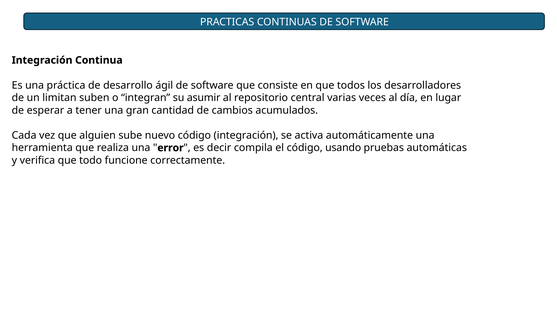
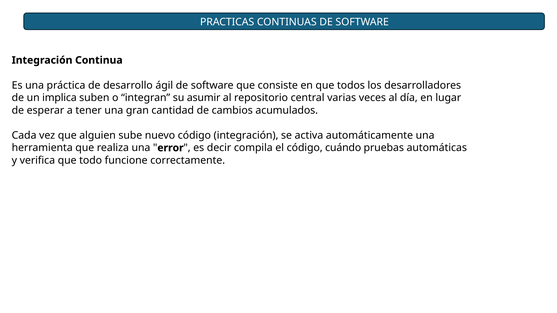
limitan: limitan -> implica
usando: usando -> cuándo
